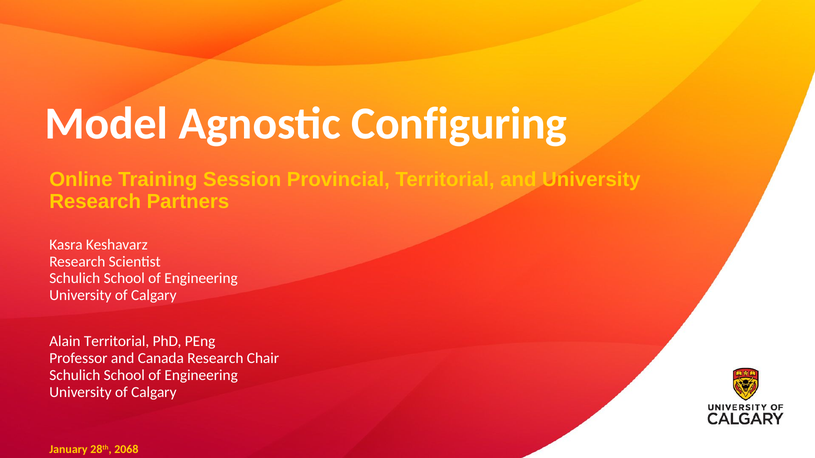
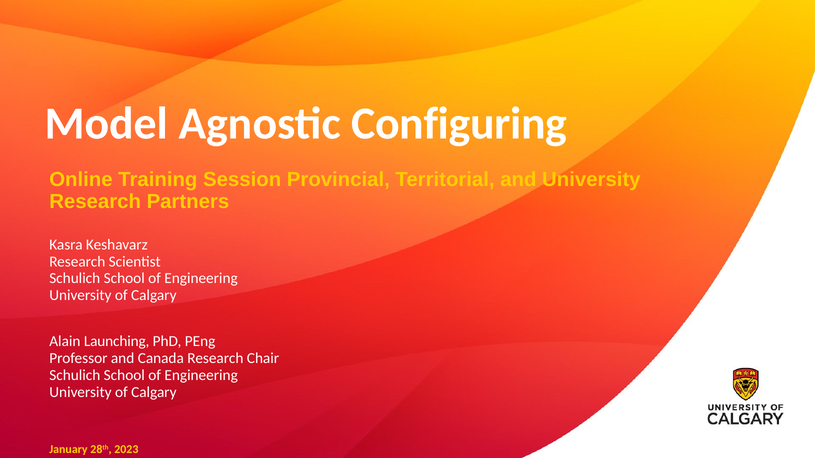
Alain Territorial: Territorial -> Launching
2068: 2068 -> 2023
